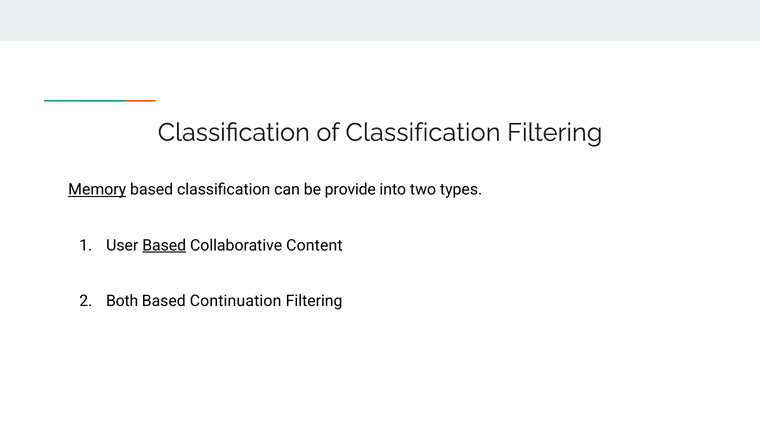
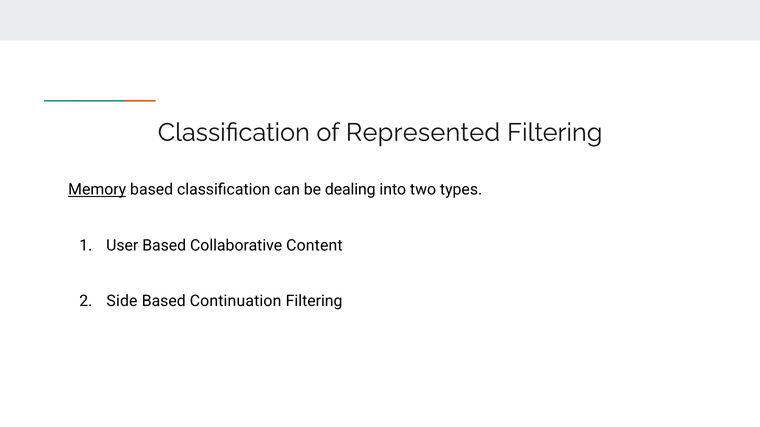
of Classification: Classification -> Represented
provide: provide -> dealing
Based at (164, 246) underline: present -> none
Both: Both -> Side
